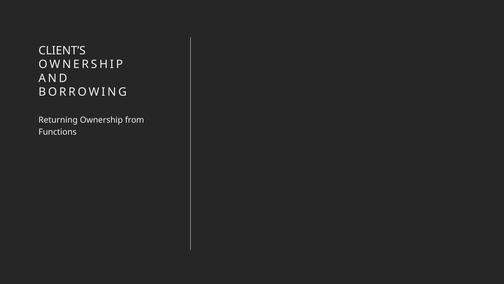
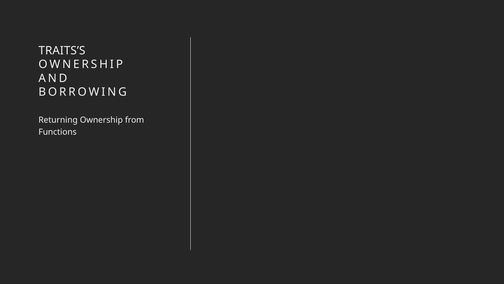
CLIENT’S: CLIENT’S -> TRAITS’S
